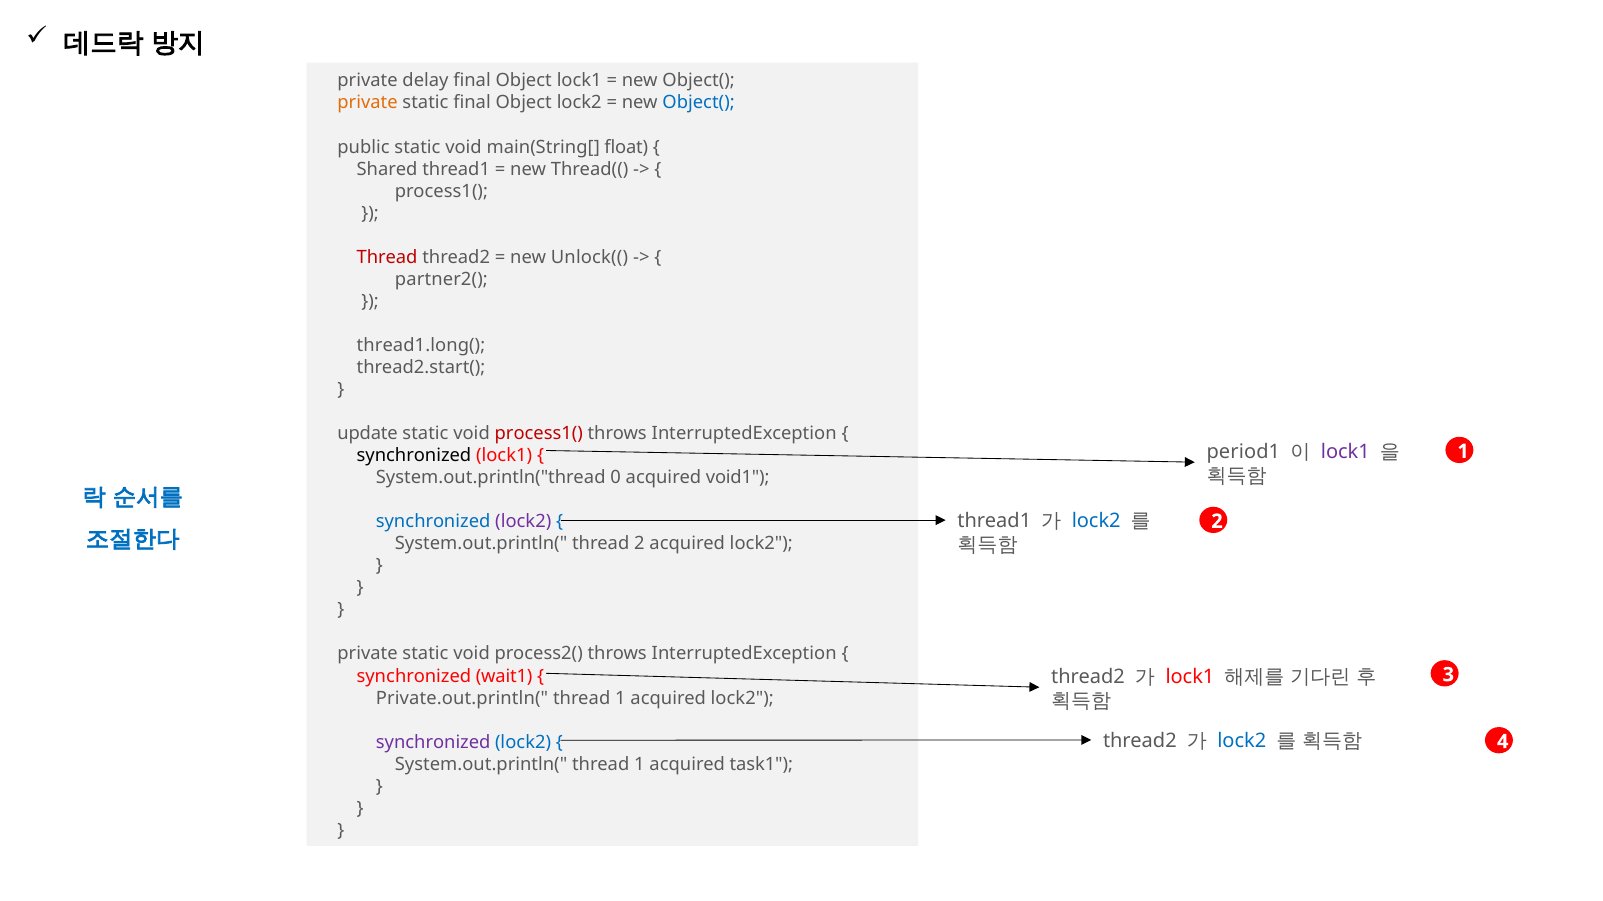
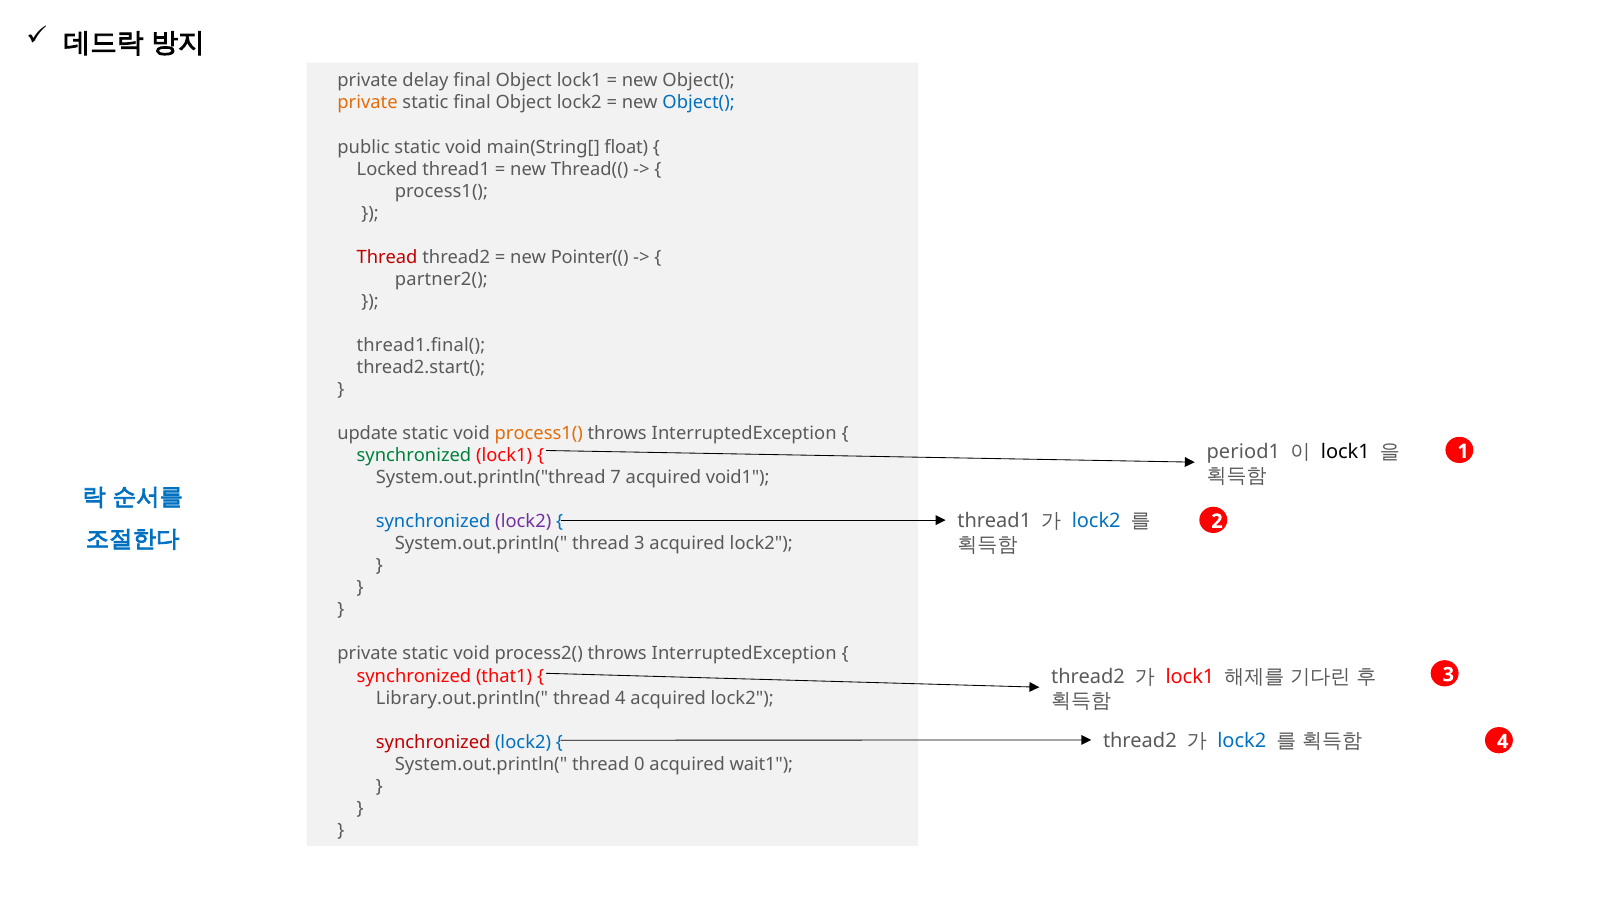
Shared: Shared -> Locked
Unlock((: Unlock(( -> Pointer((
thread1.long(: thread1.long( -> thread1.final(
process1( at (539, 434) colour: red -> orange
lock1 at (1345, 452) colour: purple -> black
synchronized at (414, 456) colour: black -> green
0: 0 -> 7
thread 2: 2 -> 3
wait1: wait1 -> that1
Private.out.println(: Private.out.println( -> Library.out.println(
1 at (620, 699): 1 -> 4
synchronized at (433, 743) colour: purple -> red
System.out.println( thread 1: 1 -> 0
task1: task1 -> wait1
